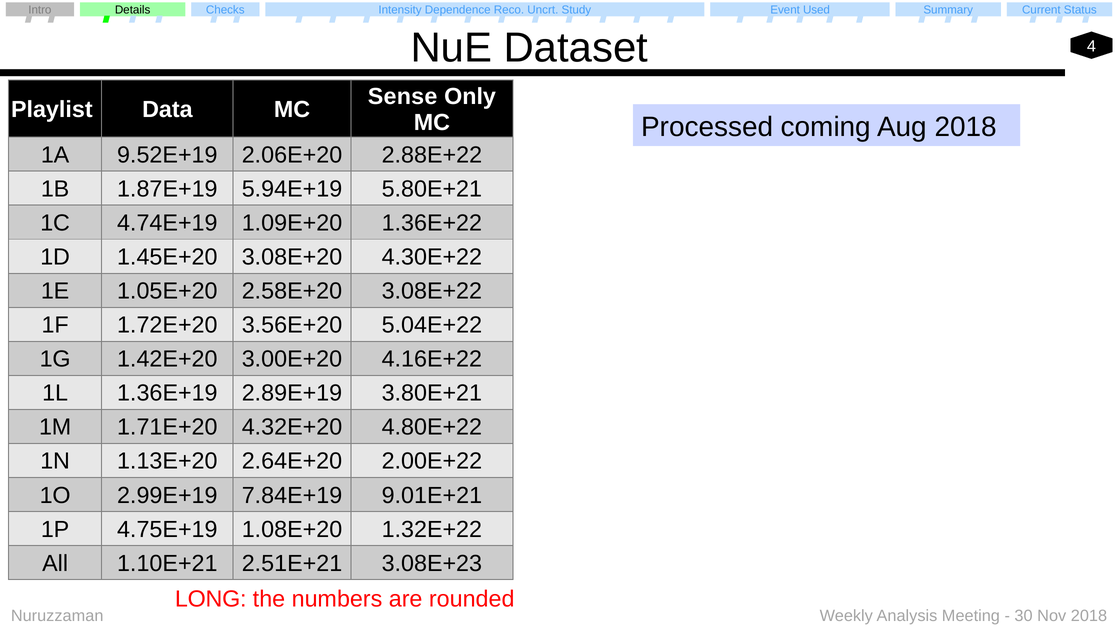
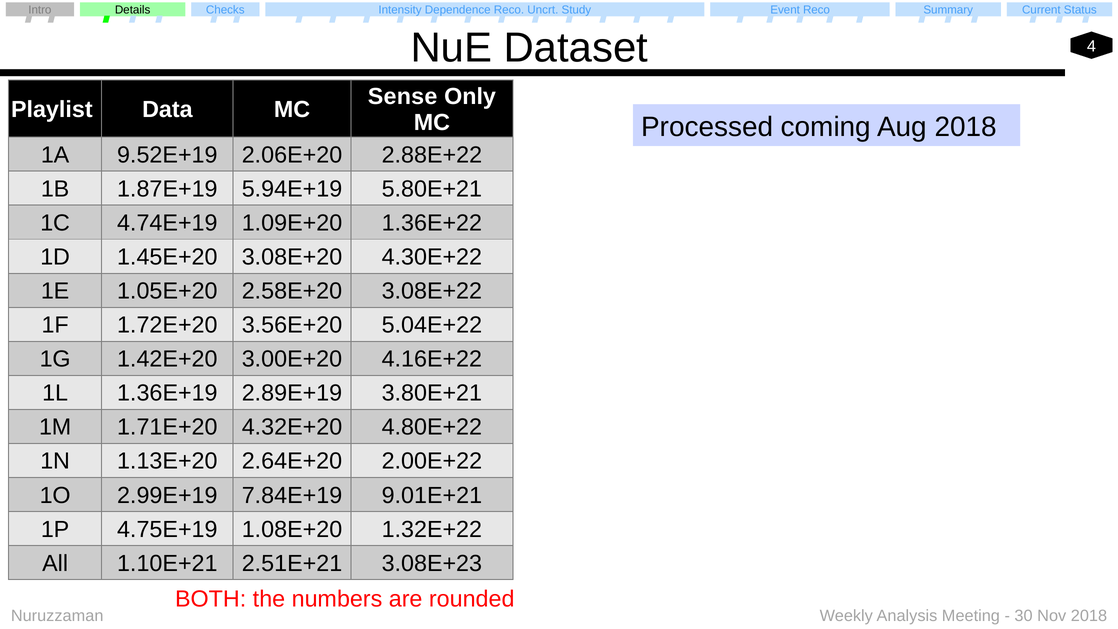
Event Used: Used -> Reco
LONG: LONG -> BOTH
